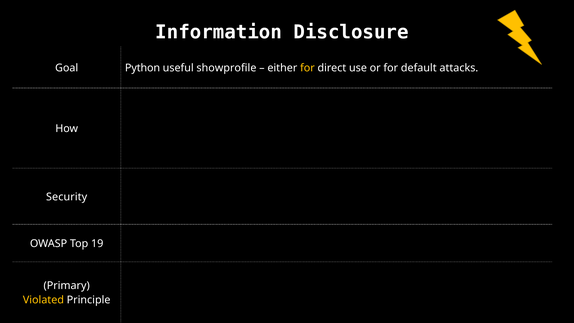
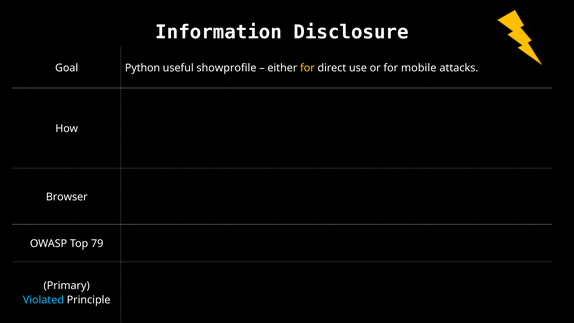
default: default -> mobile
Security: Security -> Browser
19: 19 -> 79
Violated colour: yellow -> light blue
